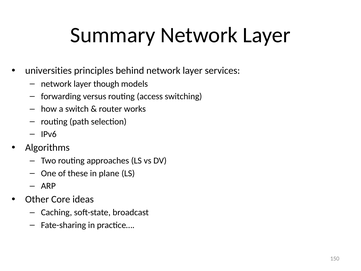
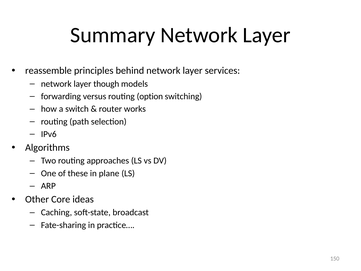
universities: universities -> reassemble
access: access -> option
